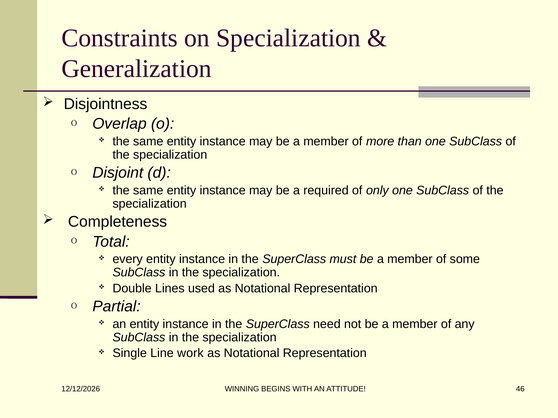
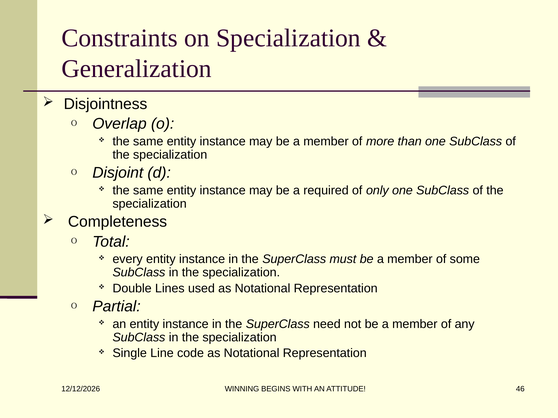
work: work -> code
